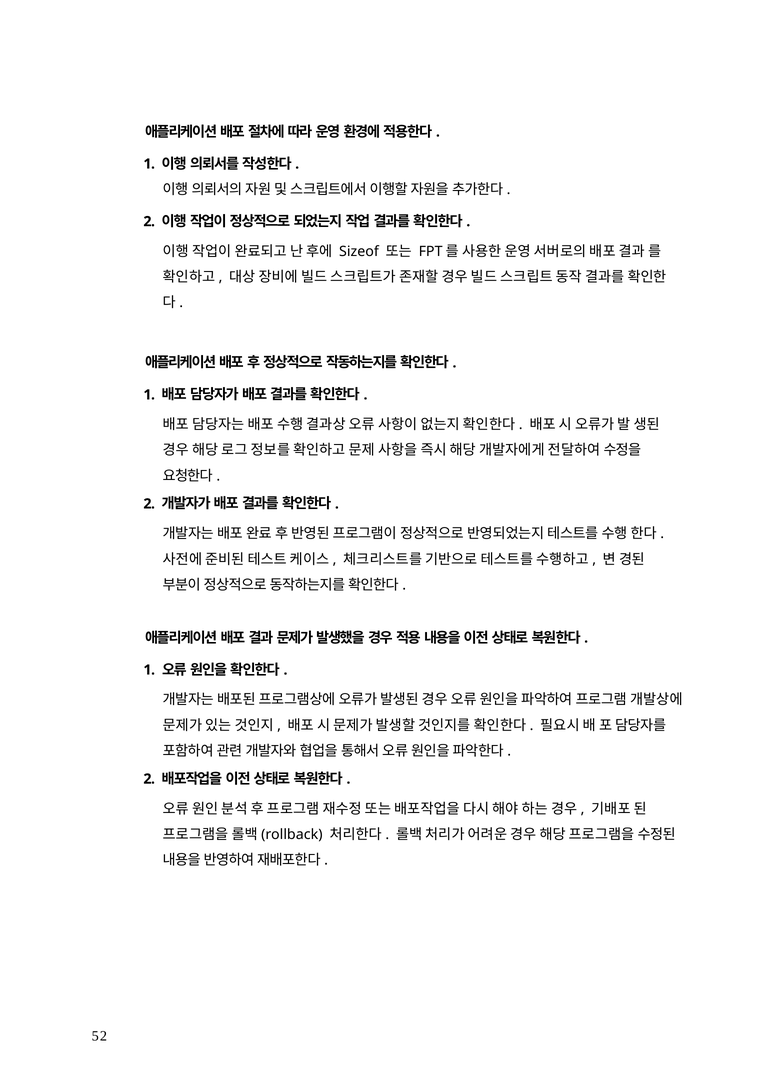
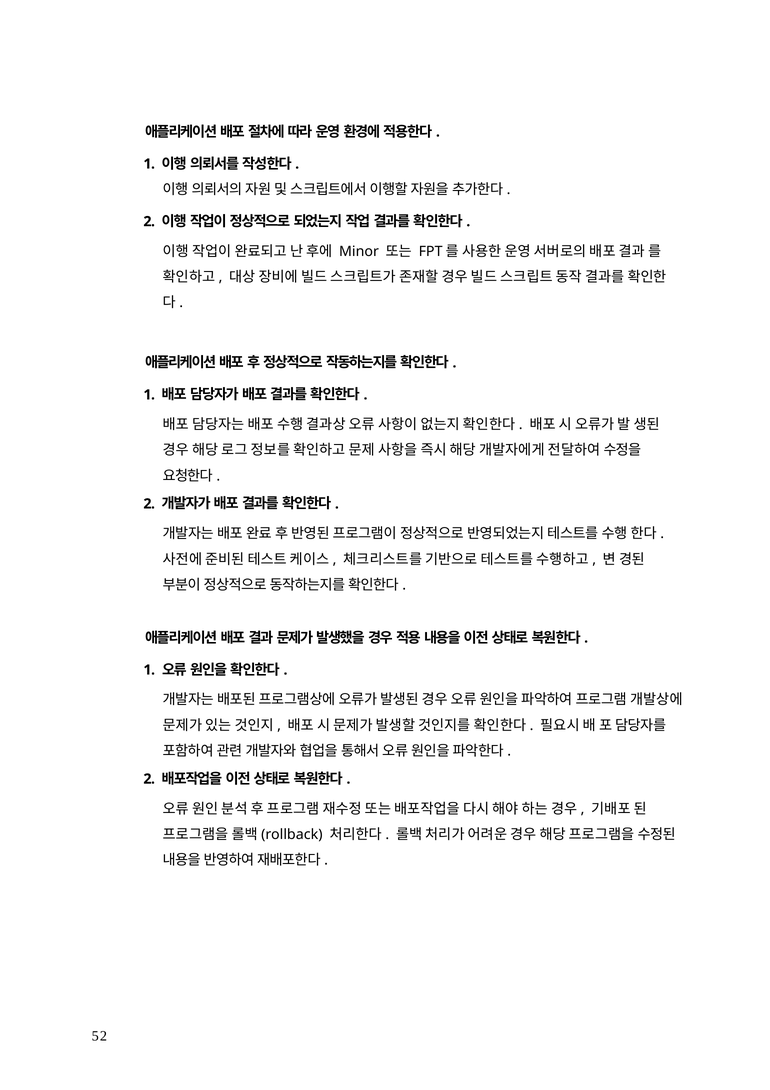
Sizeof: Sizeof -> Minor
